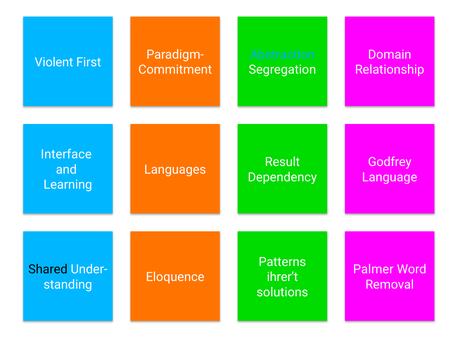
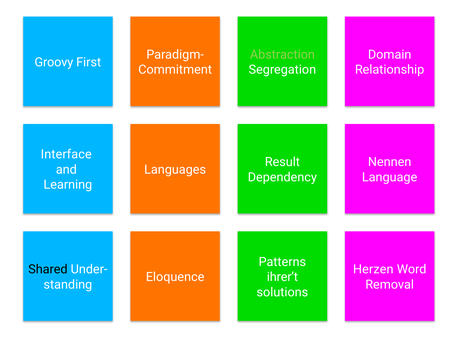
Abstraction colour: light blue -> light green
Violent: Violent -> Groovy
Godfrey: Godfrey -> Nennen
Palmer: Palmer -> Herzen
